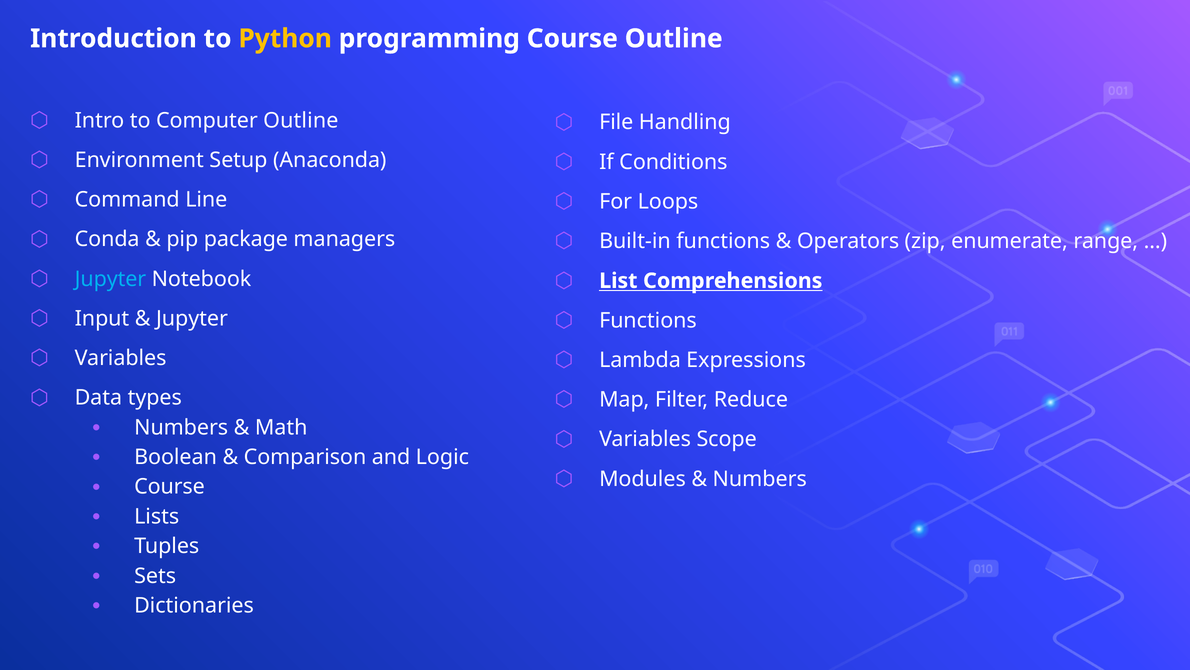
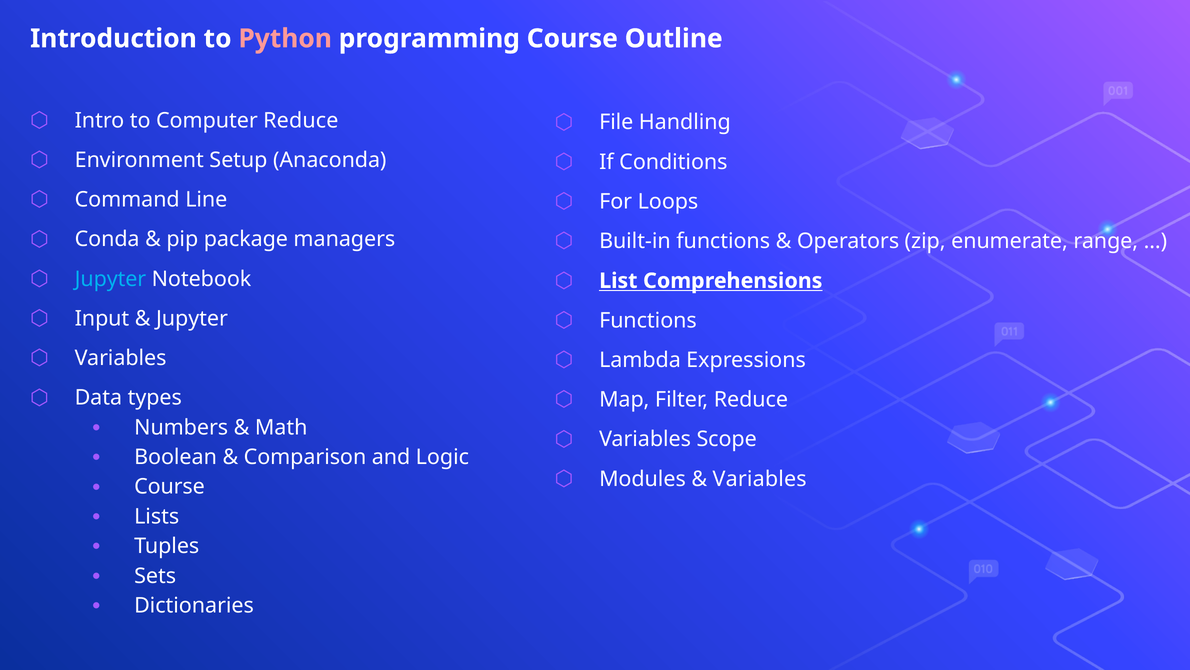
Python colour: yellow -> pink
Computer Outline: Outline -> Reduce
Numbers at (760, 479): Numbers -> Variables
